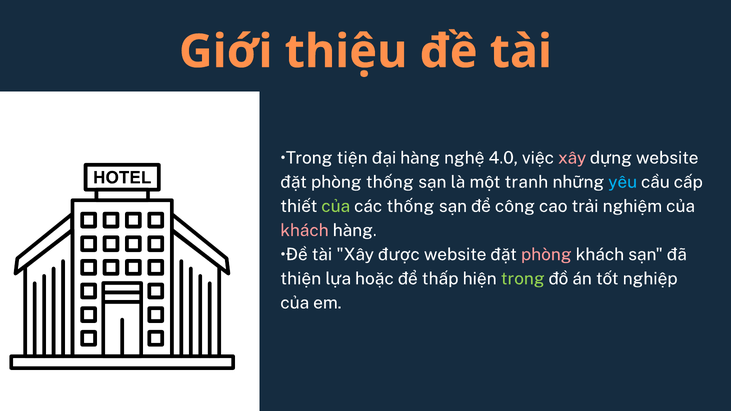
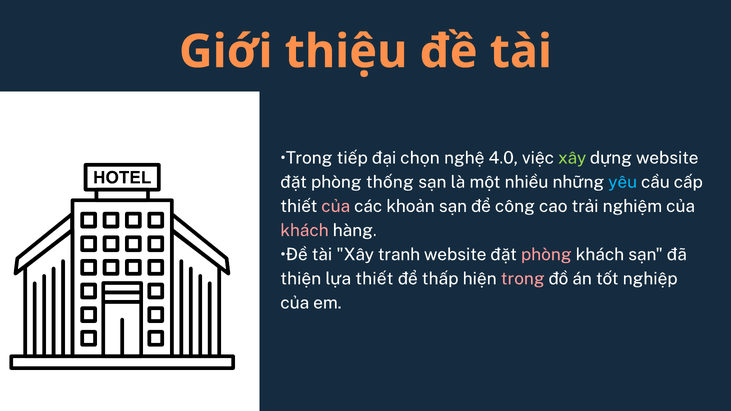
tiện: tiện -> tiếp
đại hàng: hàng -> chọn
xây at (572, 158) colour: pink -> light green
tranh: tranh -> nhiều
của at (336, 206) colour: light green -> pink
các thống: thống -> khoản
được: được -> tranh
lựa hoặc: hoặc -> thiết
trong at (523, 279) colour: light green -> pink
